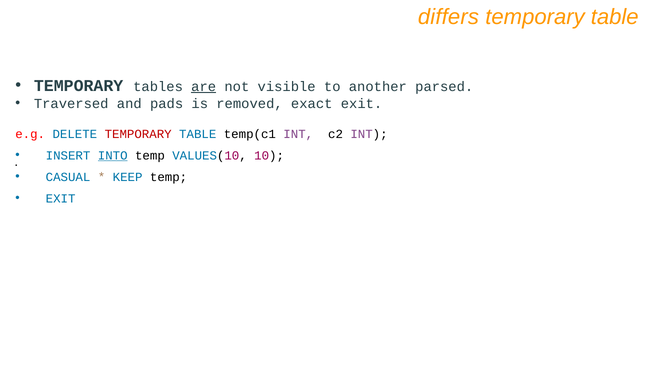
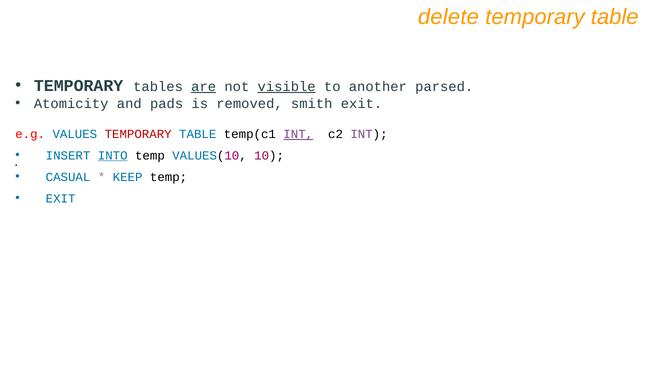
differs: differs -> delete
visible underline: none -> present
Traversed: Traversed -> Atomicity
exact: exact -> smith
DELETE: DELETE -> VALUES
INT at (298, 134) underline: none -> present
